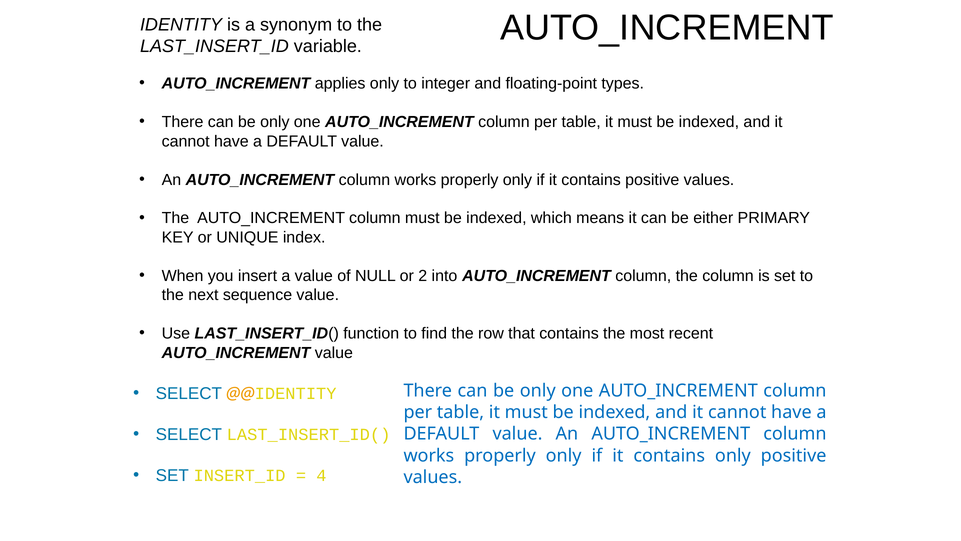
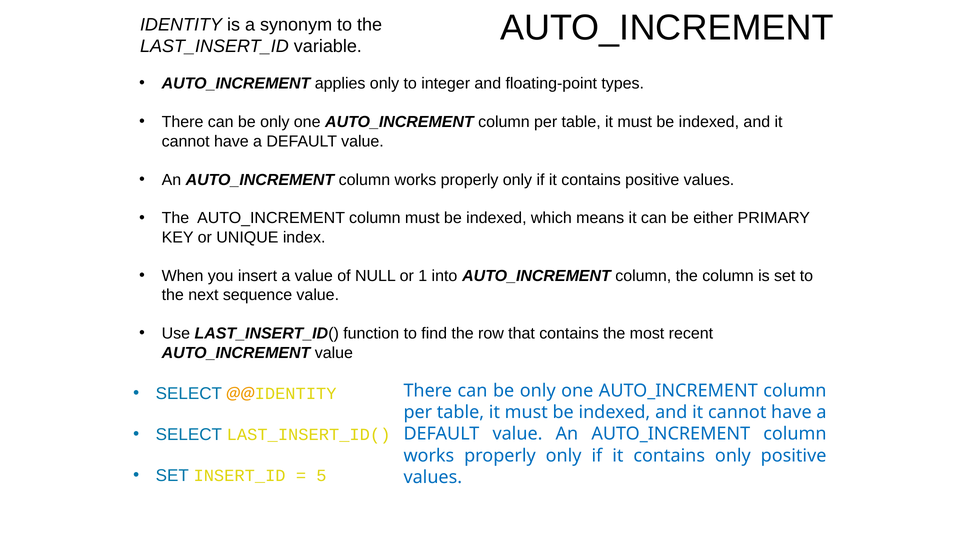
2: 2 -> 1
4: 4 -> 5
